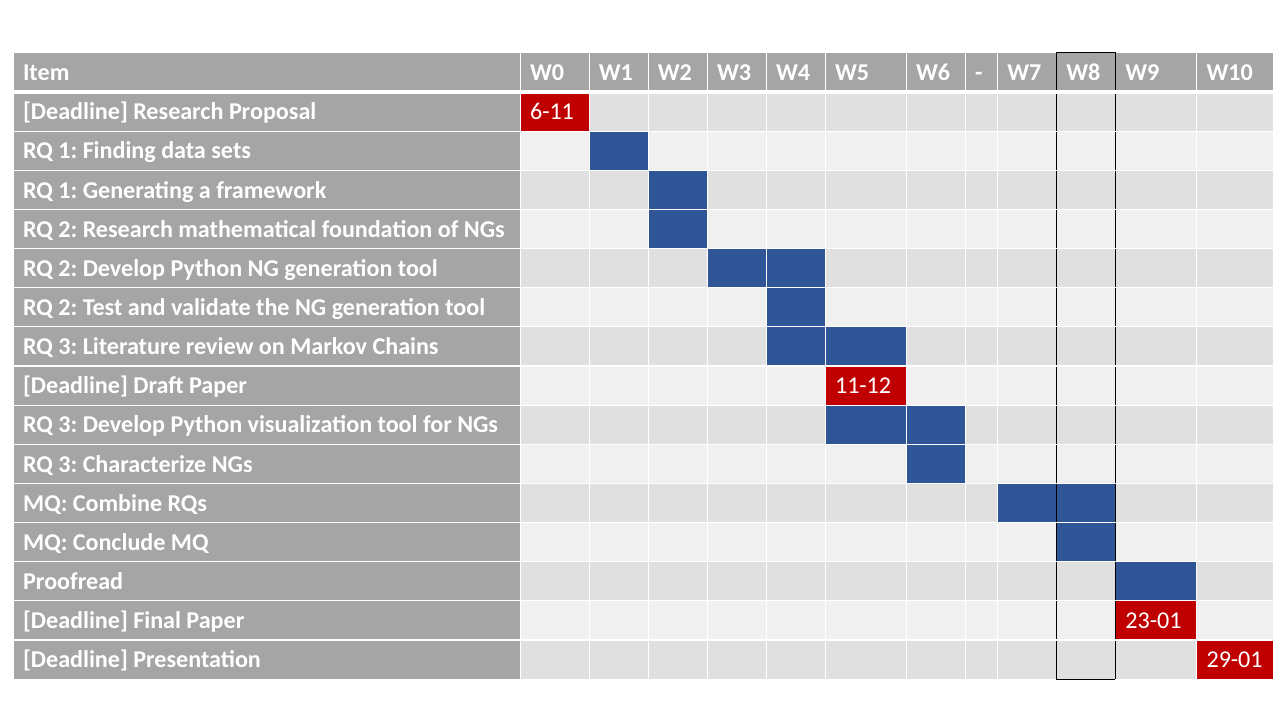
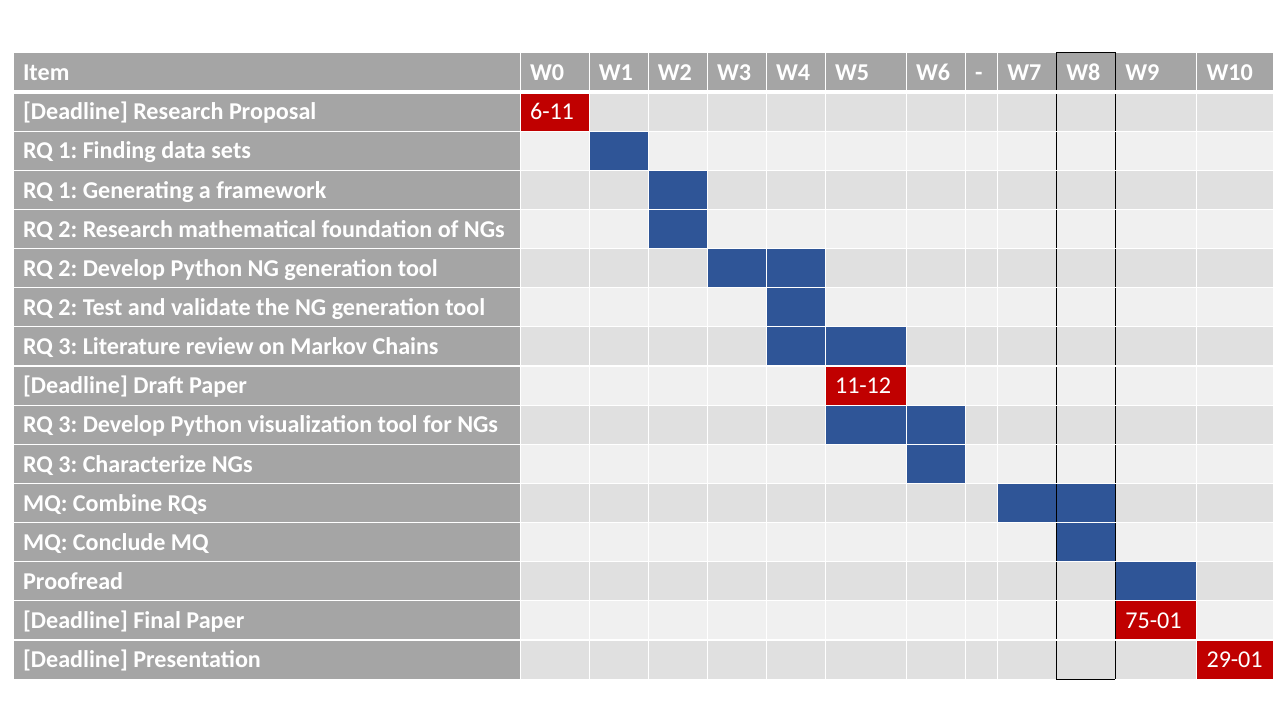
23-01: 23-01 -> 75-01
